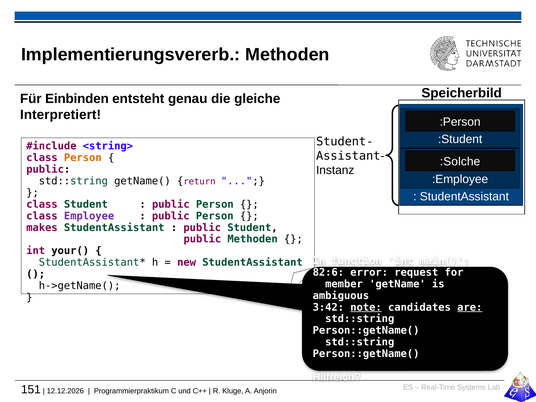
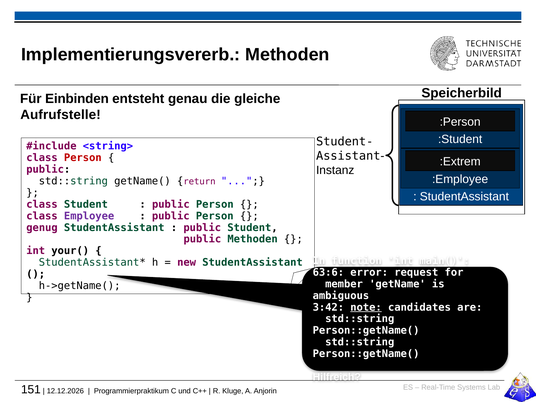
Interpretiert: Interpretiert -> Aufrufstelle
Person at (83, 158) colour: orange -> red
:Solche: :Solche -> :Extrem
makes: makes -> genug
82:6: 82:6 -> 63:6
are underline: present -> none
